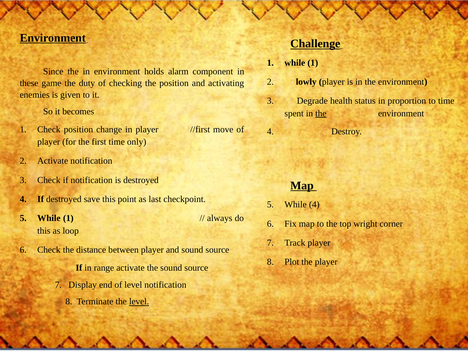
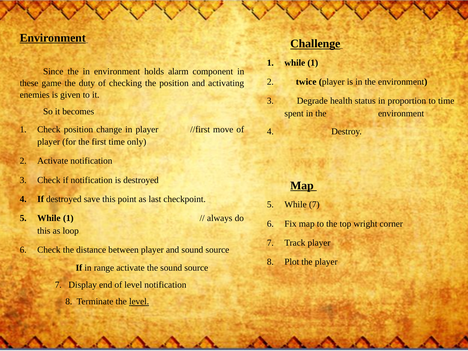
lowly: lowly -> twice
the at (321, 113) underline: present -> none
While 4: 4 -> 7
